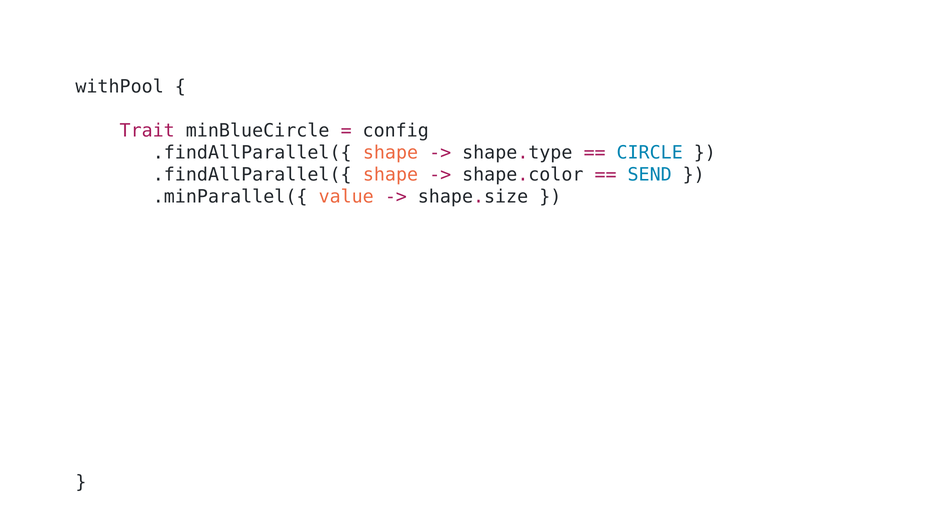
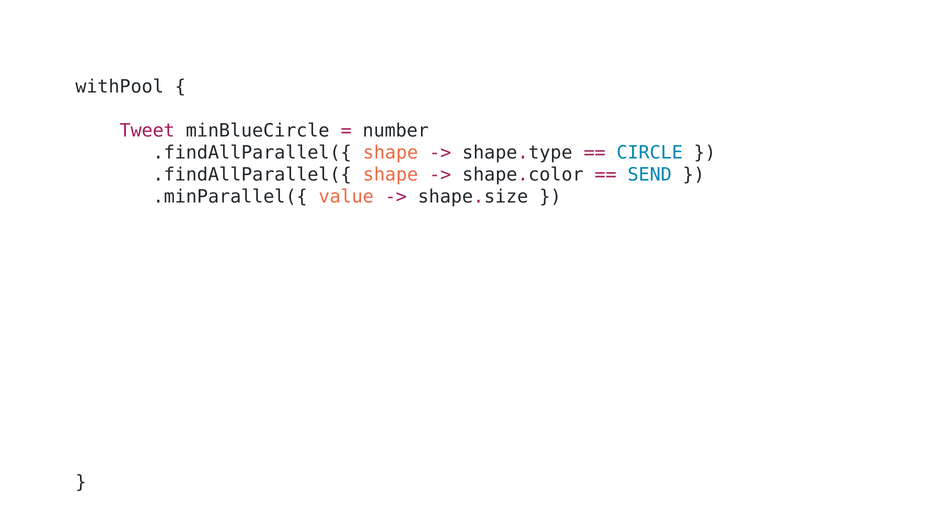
Trait: Trait -> Tweet
config: config -> number
